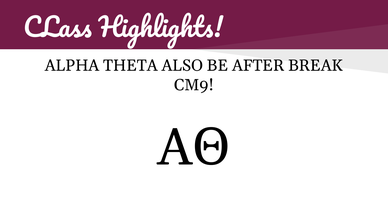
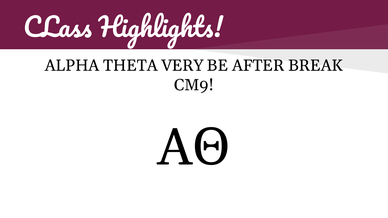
ALSO: ALSO -> VERY
